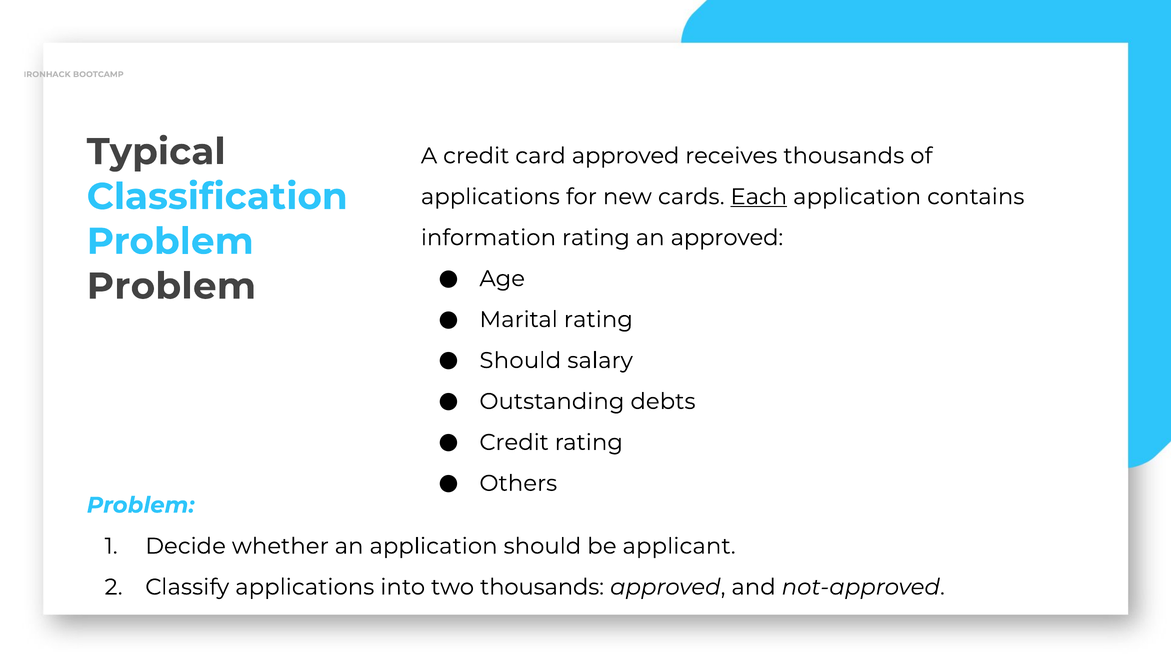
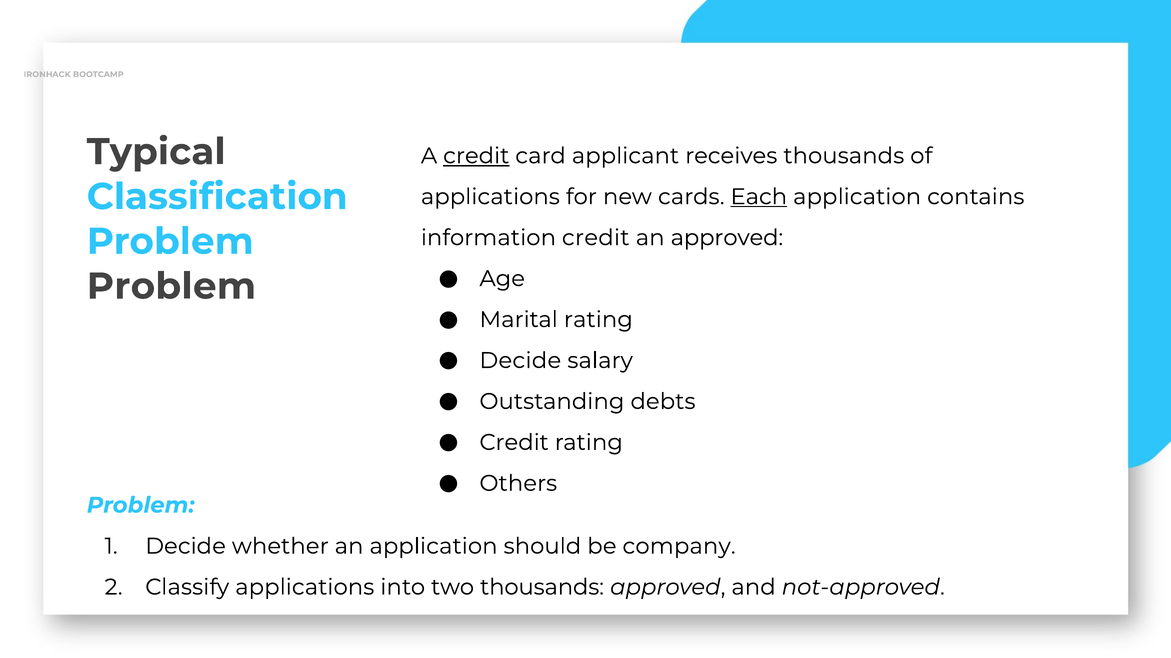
credit at (476, 156) underline: none -> present
card approved: approved -> applicant
information rating: rating -> credit
Should at (520, 361): Should -> Decide
applicant: applicant -> company
